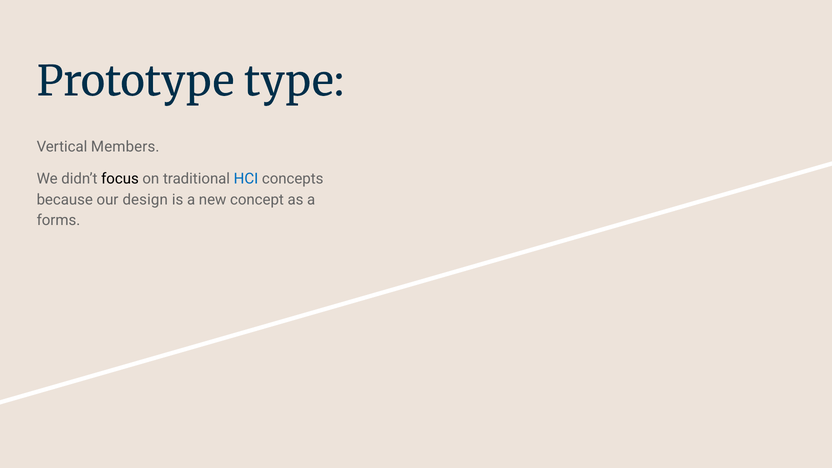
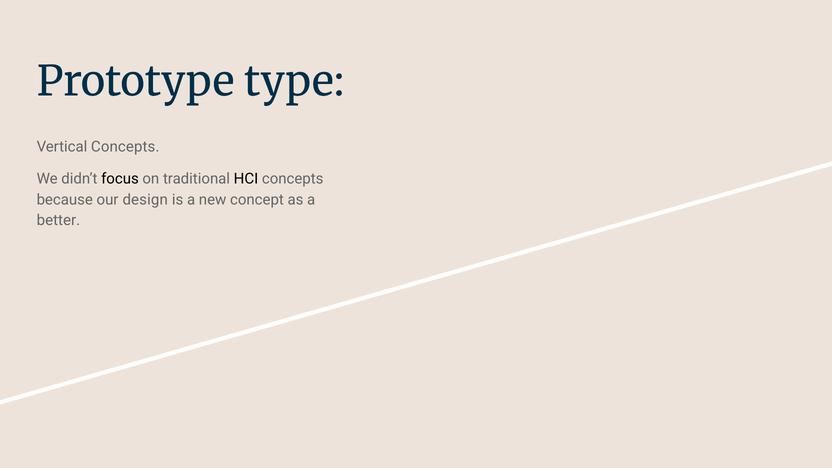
Vertical Members: Members -> Concepts
HCI colour: blue -> black
forms: forms -> better
